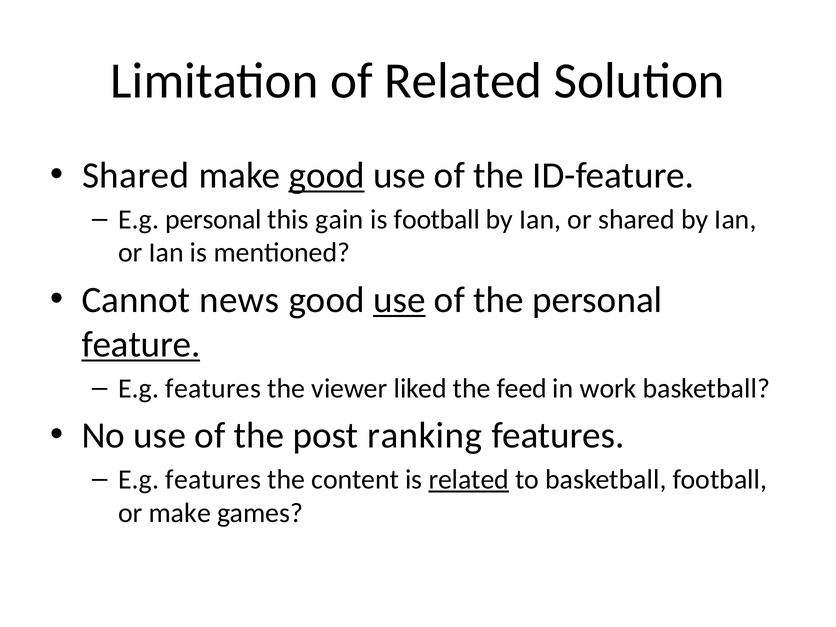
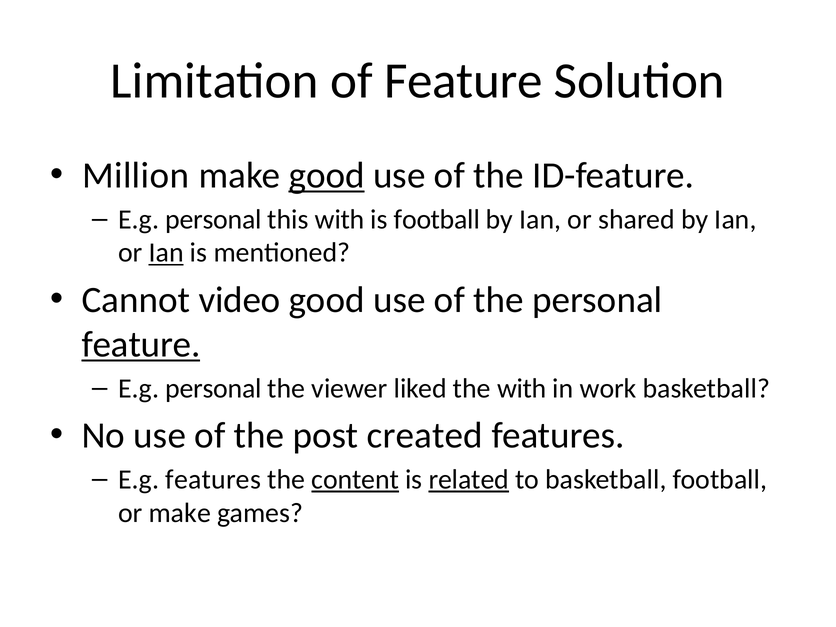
of Related: Related -> Feature
Shared at (136, 175): Shared -> Million
this gain: gain -> with
Ian at (166, 253) underline: none -> present
news: news -> video
use at (399, 300) underline: present -> none
features at (213, 388): features -> personal
the feed: feed -> with
ranking: ranking -> created
content underline: none -> present
